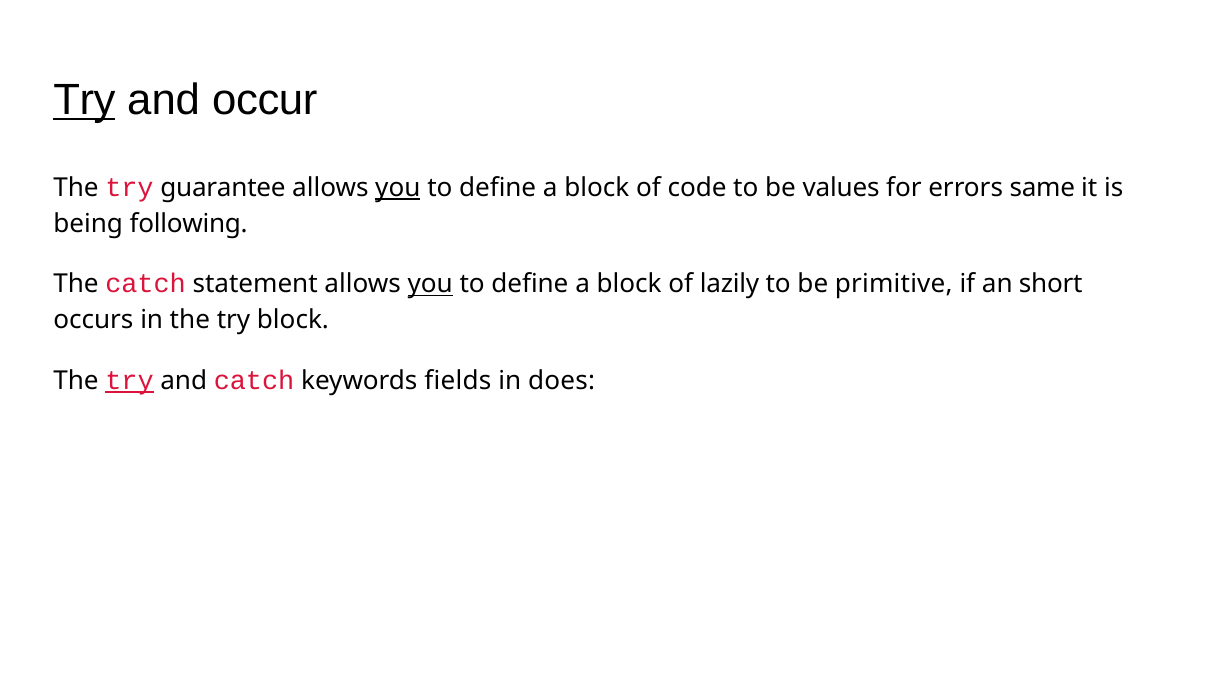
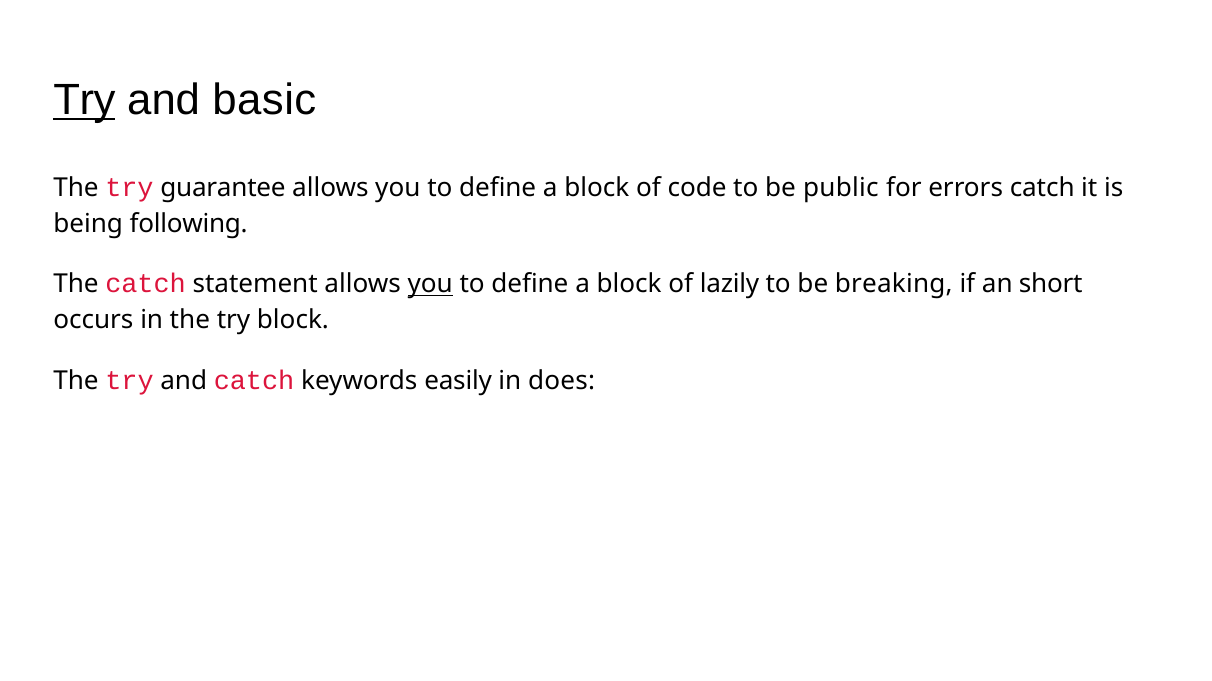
occur: occur -> basic
you at (398, 188) underline: present -> none
values: values -> public
errors same: same -> catch
primitive: primitive -> breaking
try at (130, 381) underline: present -> none
fields: fields -> easily
